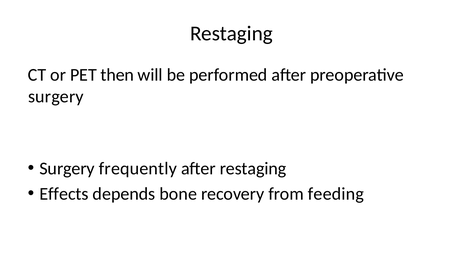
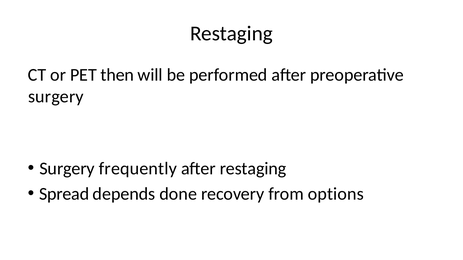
Effects: Effects -> Spread
bone: bone -> done
feeding: feeding -> options
